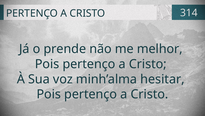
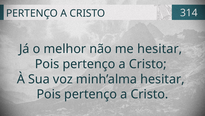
prende: prende -> melhor
me melhor: melhor -> hesitar
